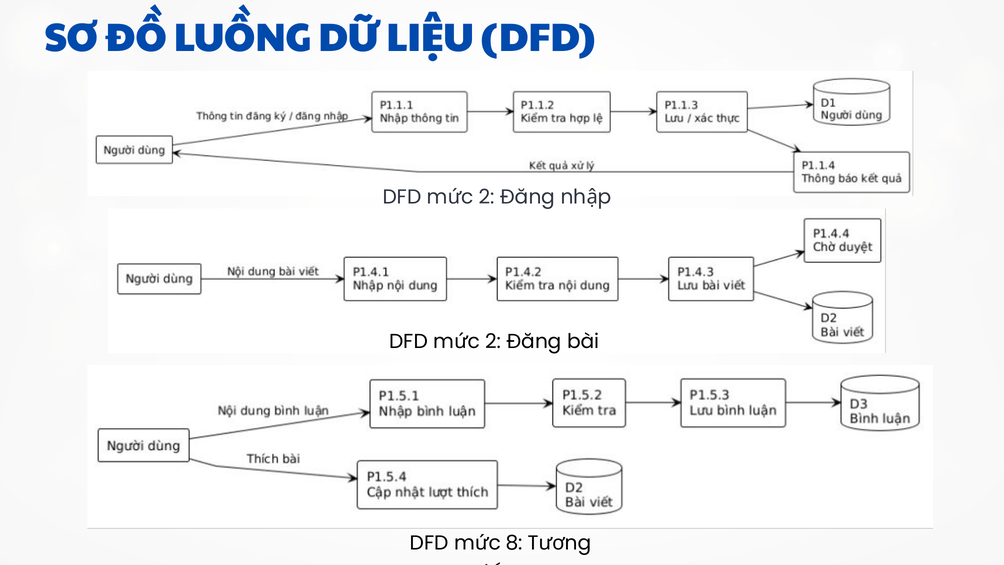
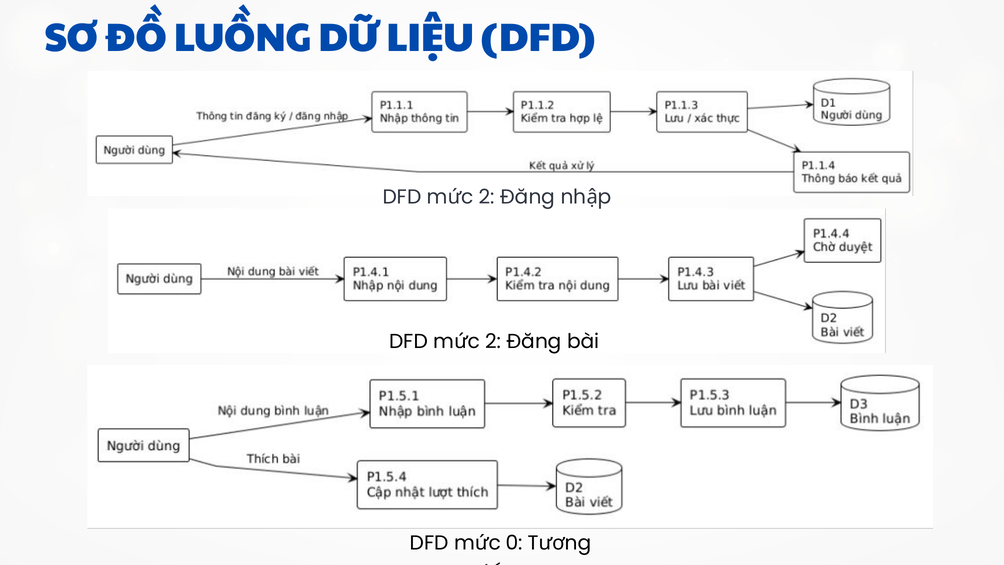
8: 8 -> 0
